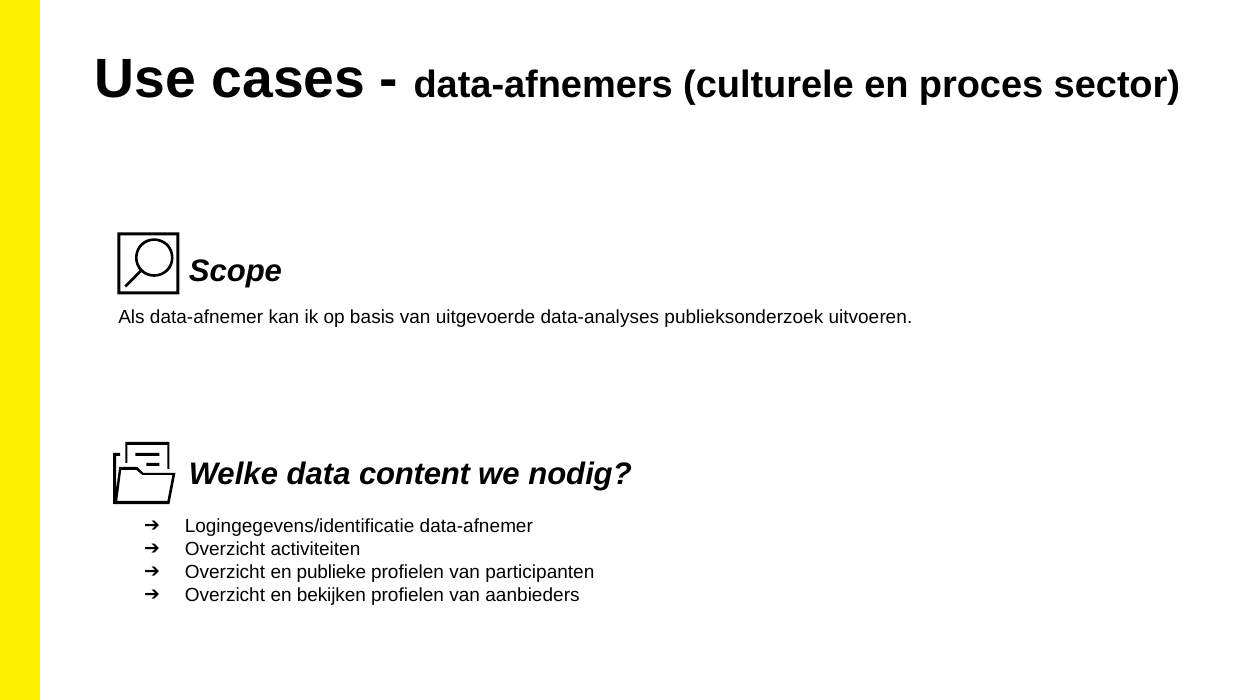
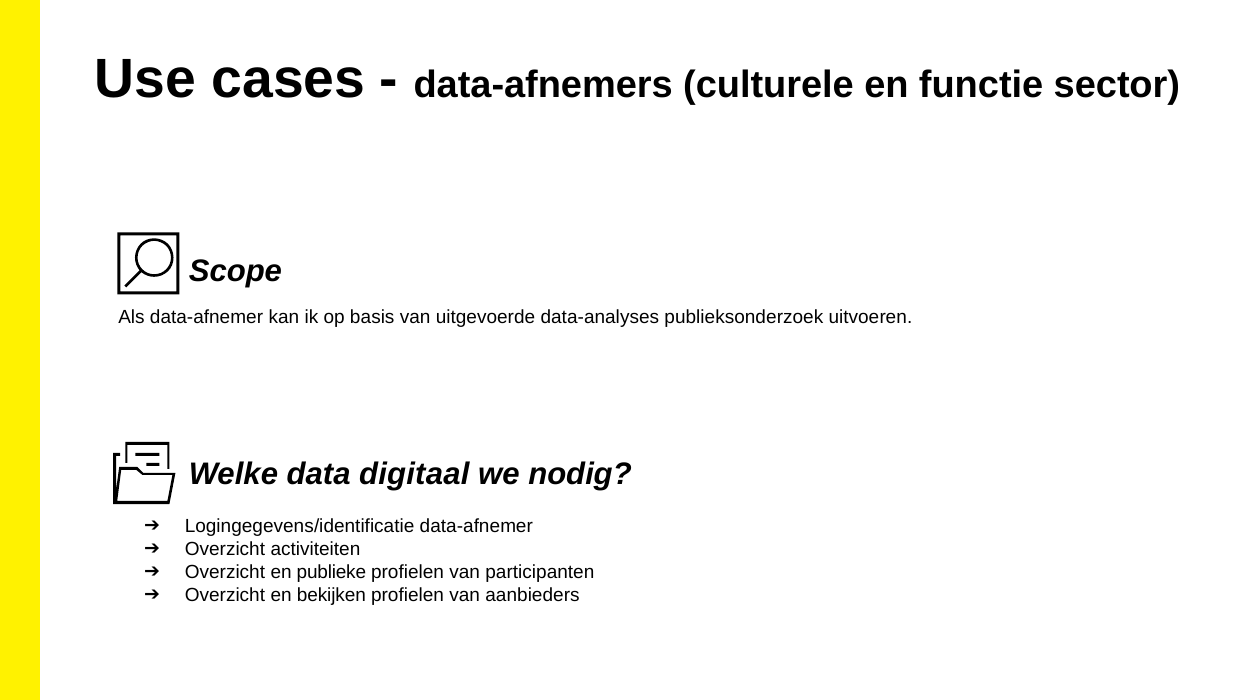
proces: proces -> functie
content: content -> digitaal
